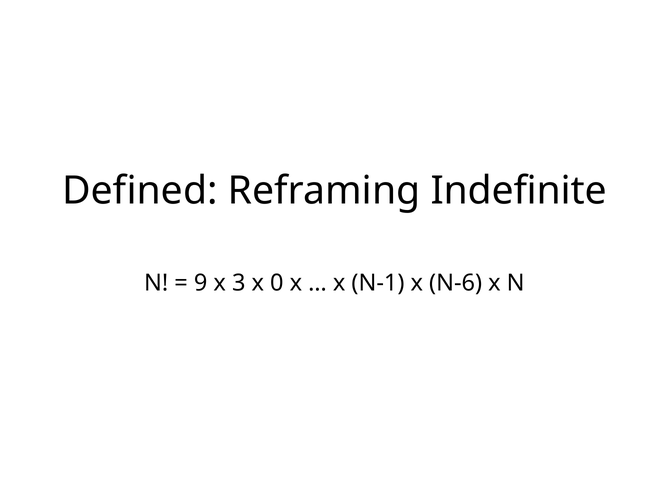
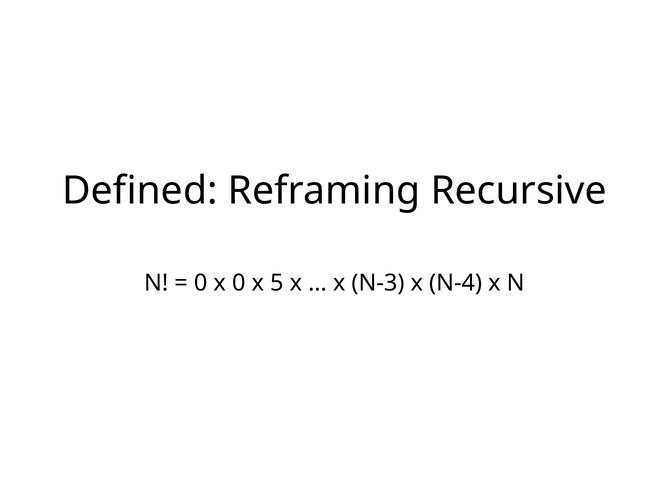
Indefinite: Indefinite -> Recursive
9 at (201, 283): 9 -> 0
x 3: 3 -> 0
0: 0 -> 5
N-1: N-1 -> N-3
N-6: N-6 -> N-4
